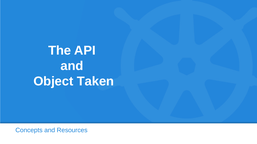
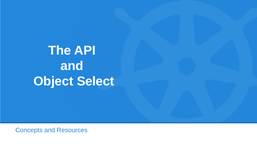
Taken: Taken -> Select
